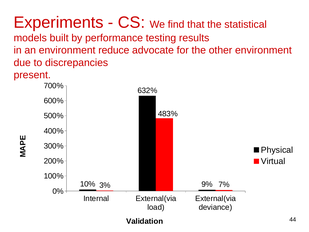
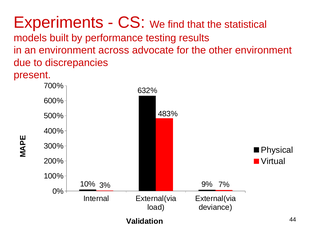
reduce: reduce -> across
